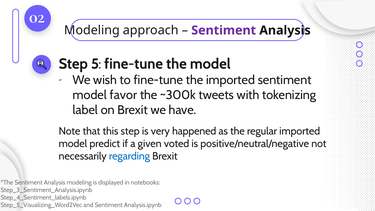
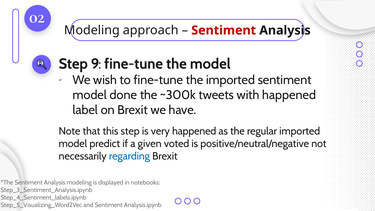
Sentiment at (224, 30) colour: purple -> red
5: 5 -> 9
favor: favor -> done
with tokenizing: tokenizing -> happened
